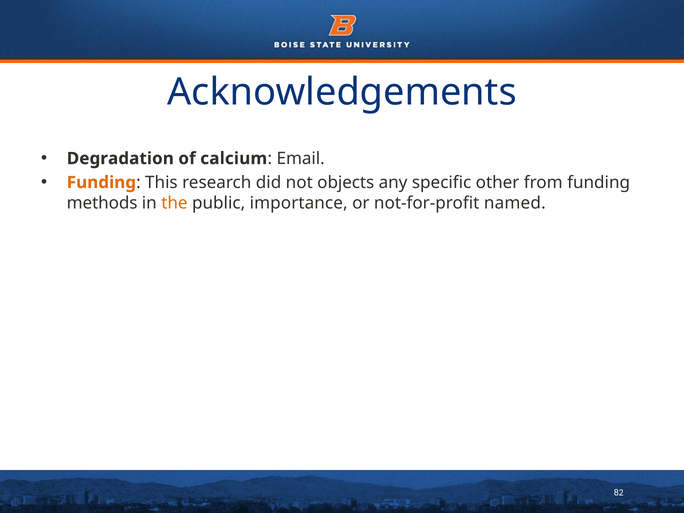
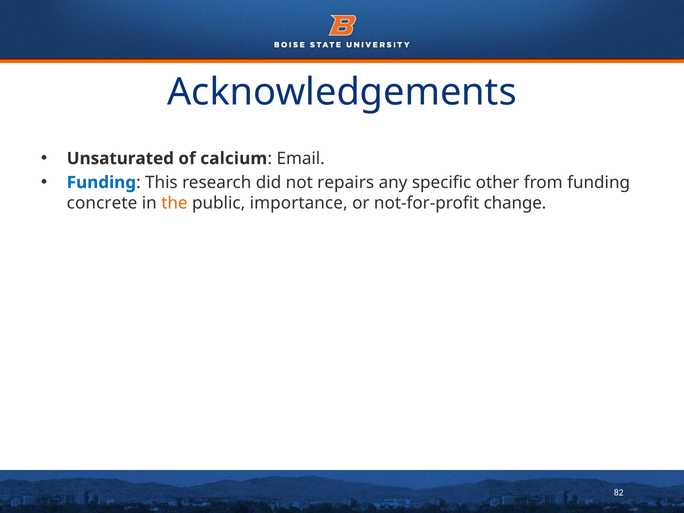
Degradation: Degradation -> Unsaturated
Funding at (101, 182) colour: orange -> blue
objects: objects -> repairs
methods: methods -> concrete
named: named -> change
